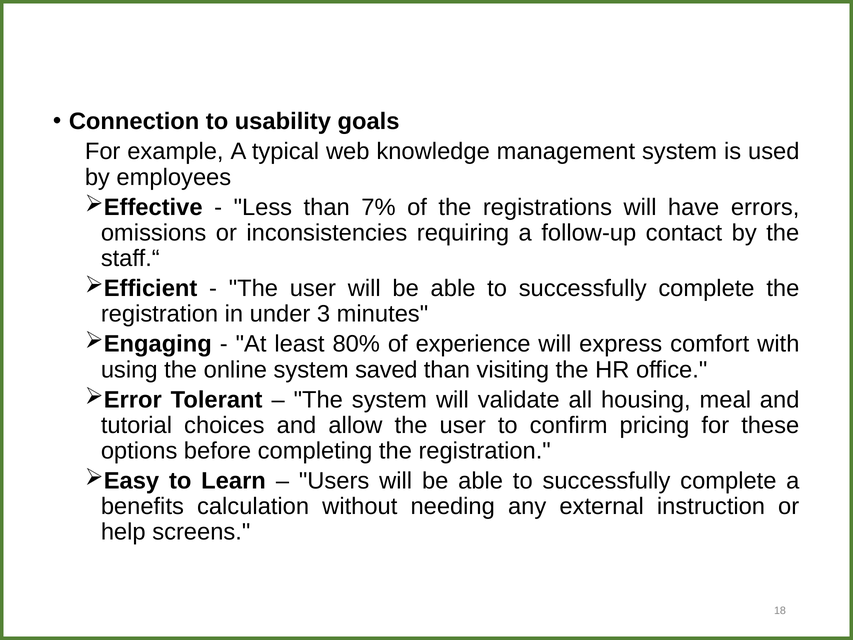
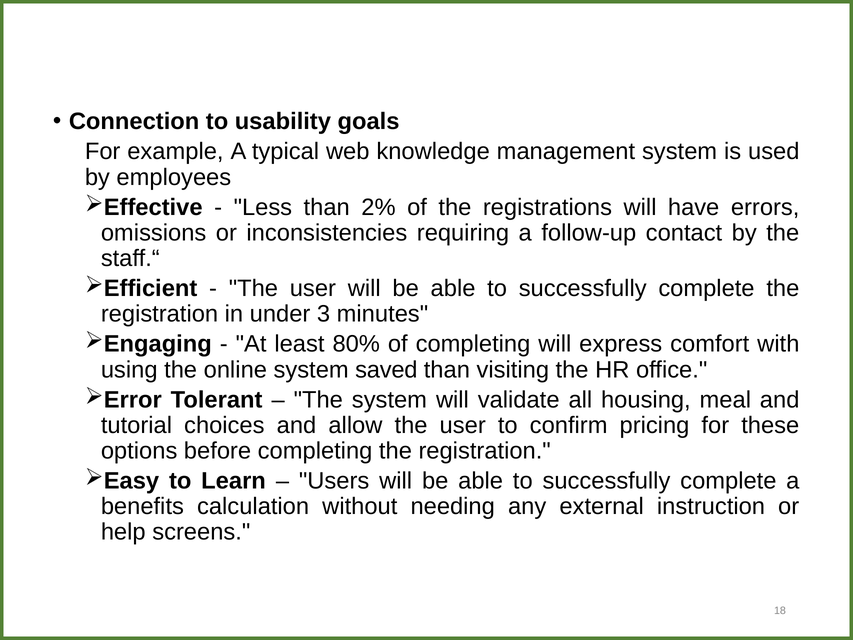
7%: 7% -> 2%
of experience: experience -> completing
